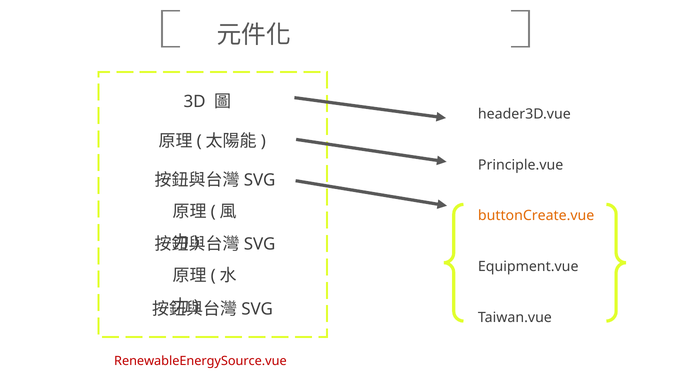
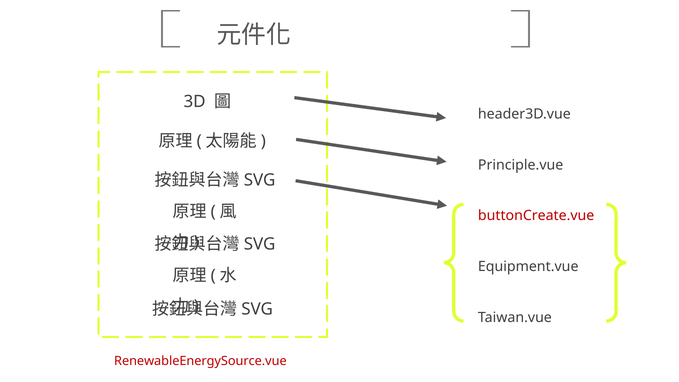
buttonCreate.vue colour: orange -> red
